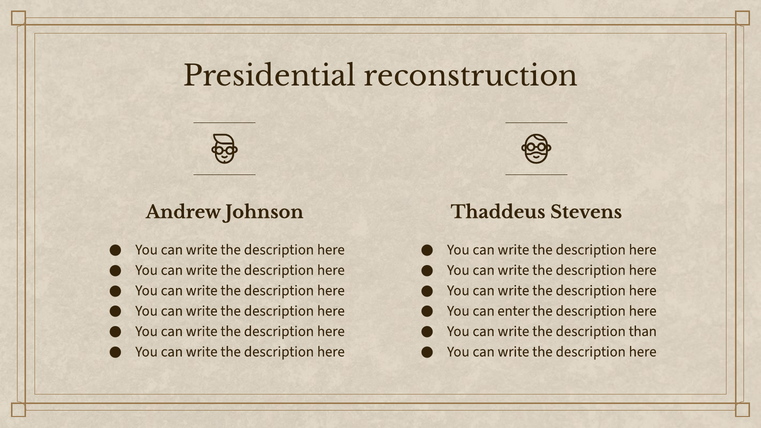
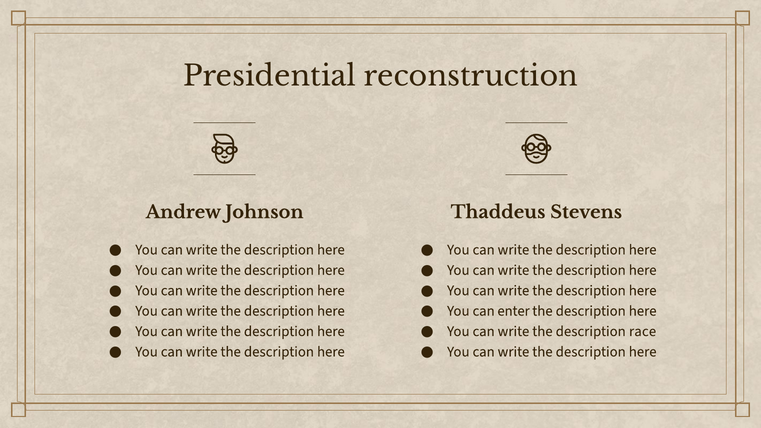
than: than -> race
